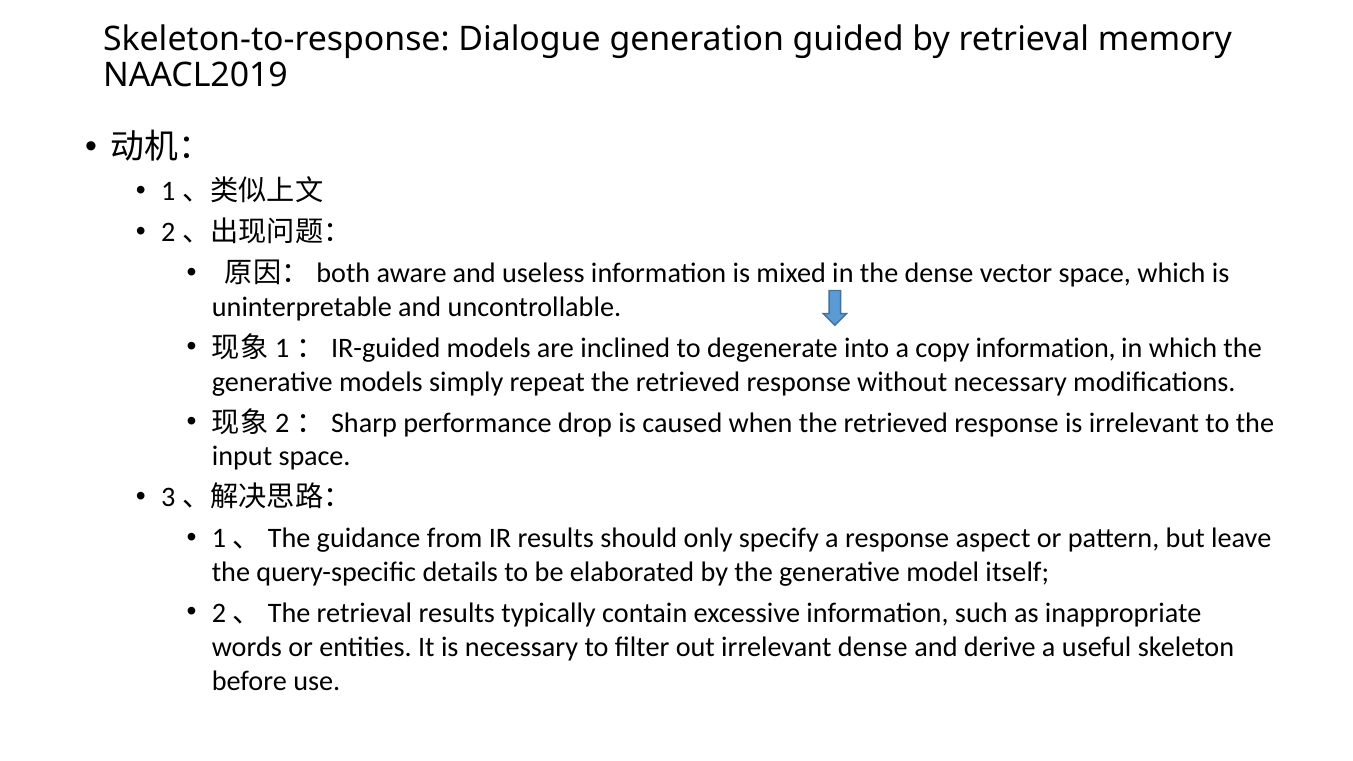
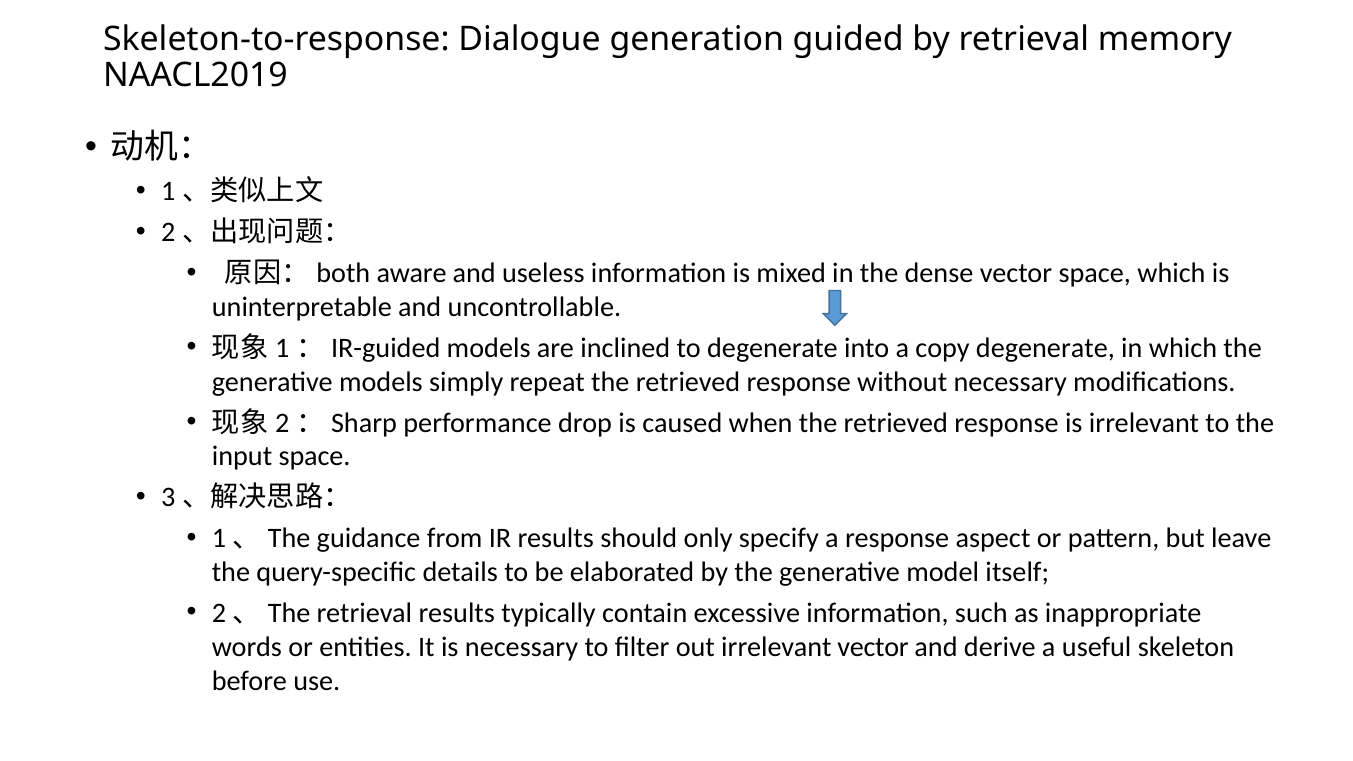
copy information: information -> degenerate
irrelevant dense: dense -> vector
